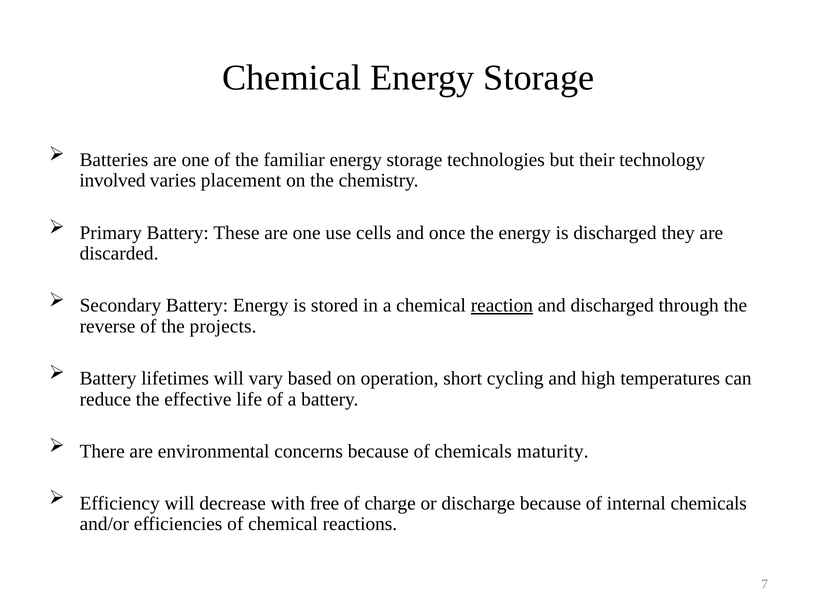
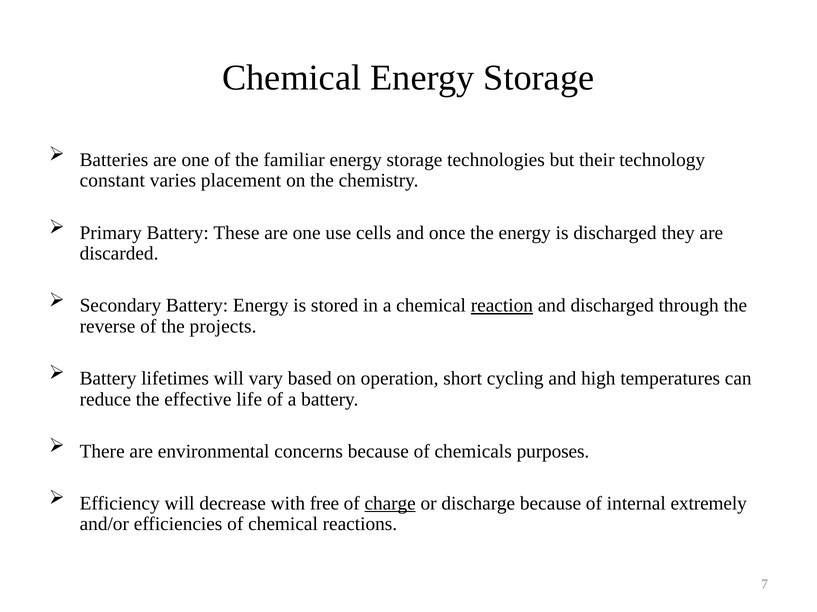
involved: involved -> constant
maturity: maturity -> purposes
charge underline: none -> present
internal chemicals: chemicals -> extremely
